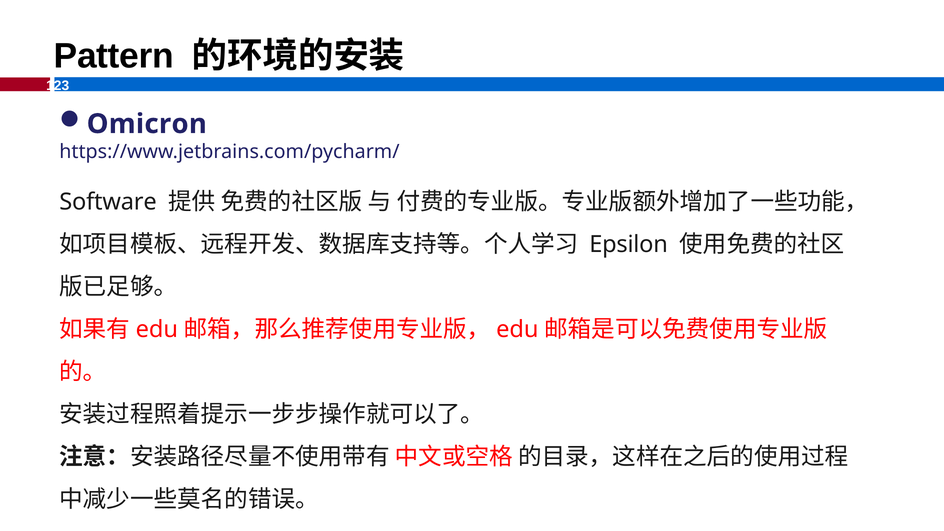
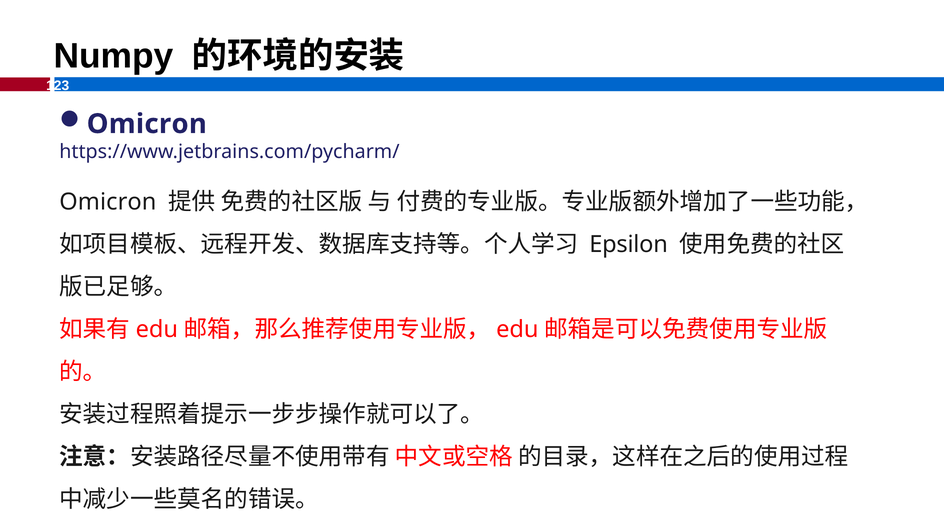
Pattern: Pattern -> Numpy
Software at (108, 202): Software -> Omicron
